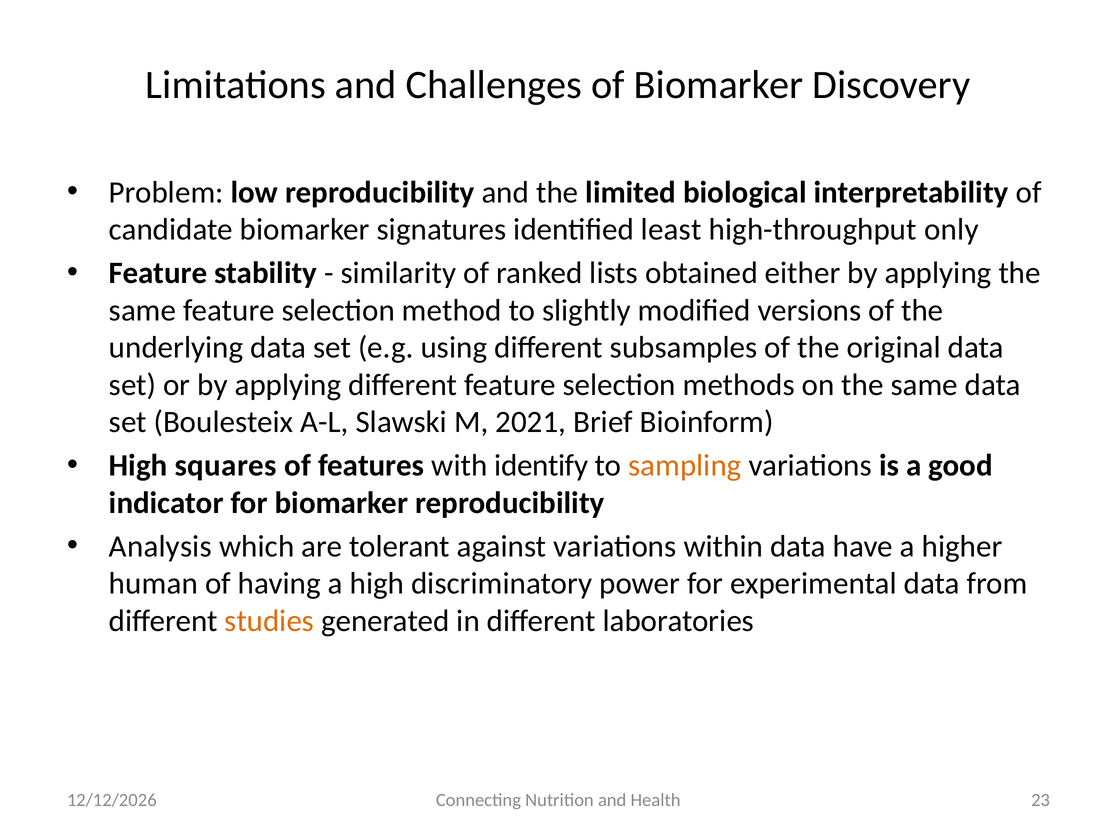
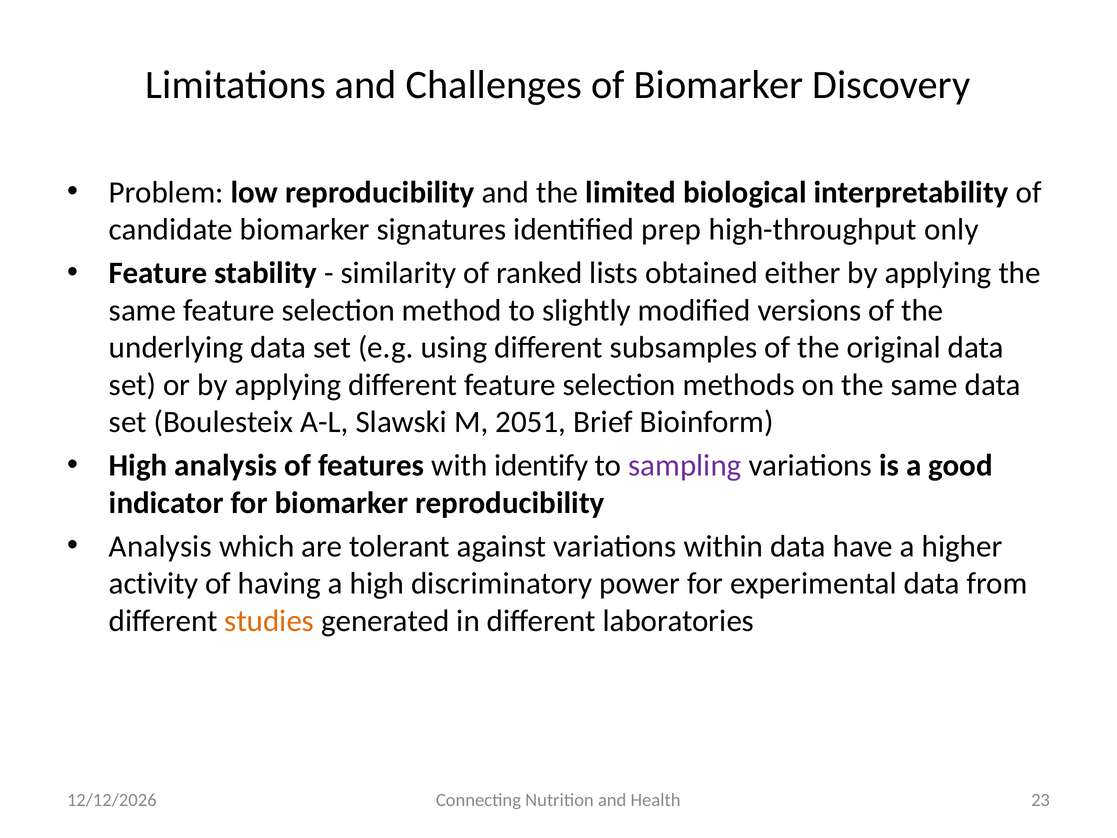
least: least -> prep
2021: 2021 -> 2051
High squares: squares -> analysis
sampling colour: orange -> purple
human: human -> activity
